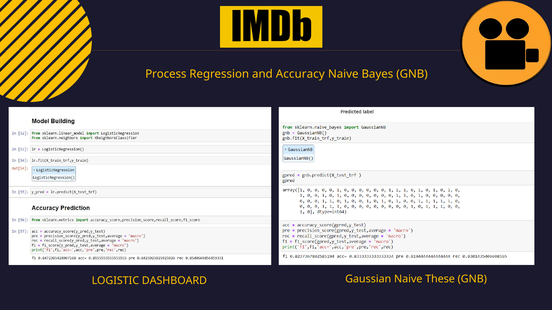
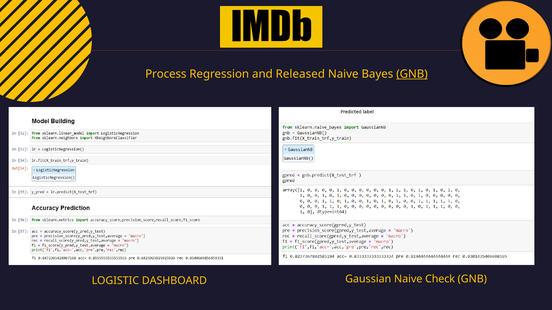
Accuracy: Accuracy -> Released
GNB at (412, 74) underline: none -> present
These: These -> Check
